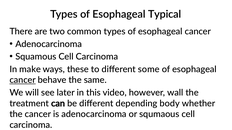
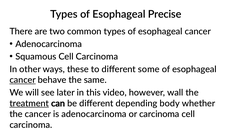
Typical: Typical -> Precise
make: make -> other
treatment underline: none -> present
or squmaous: squmaous -> carcinoma
